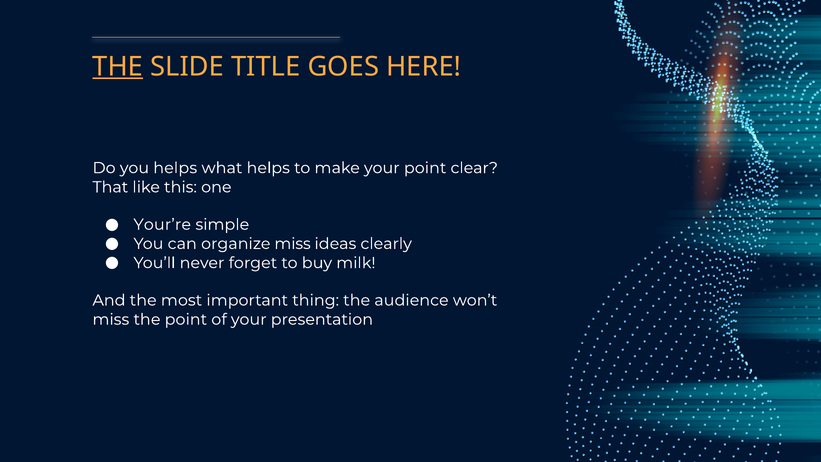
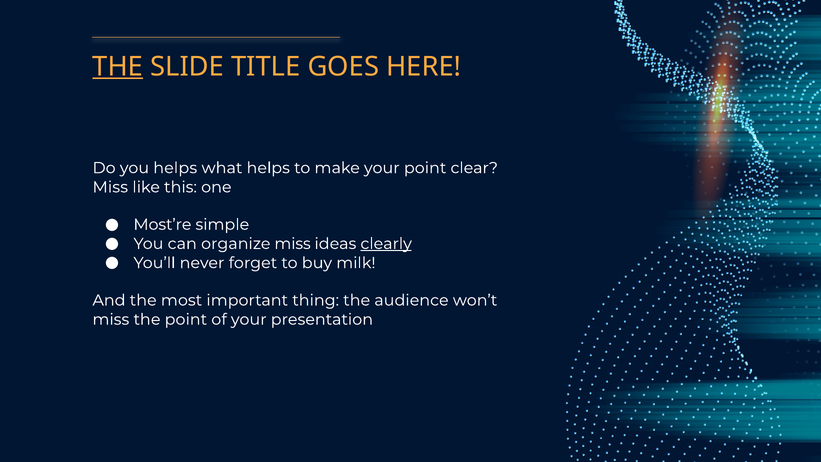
That at (110, 187): That -> Miss
Your’re: Your’re -> Most’re
clearly underline: none -> present
